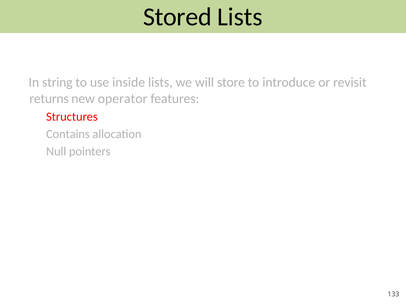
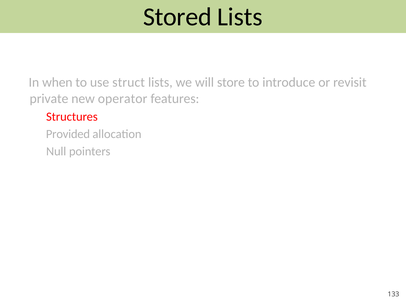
string: string -> when
inside: inside -> struct
returns: returns -> private
Contains: Contains -> Provided
